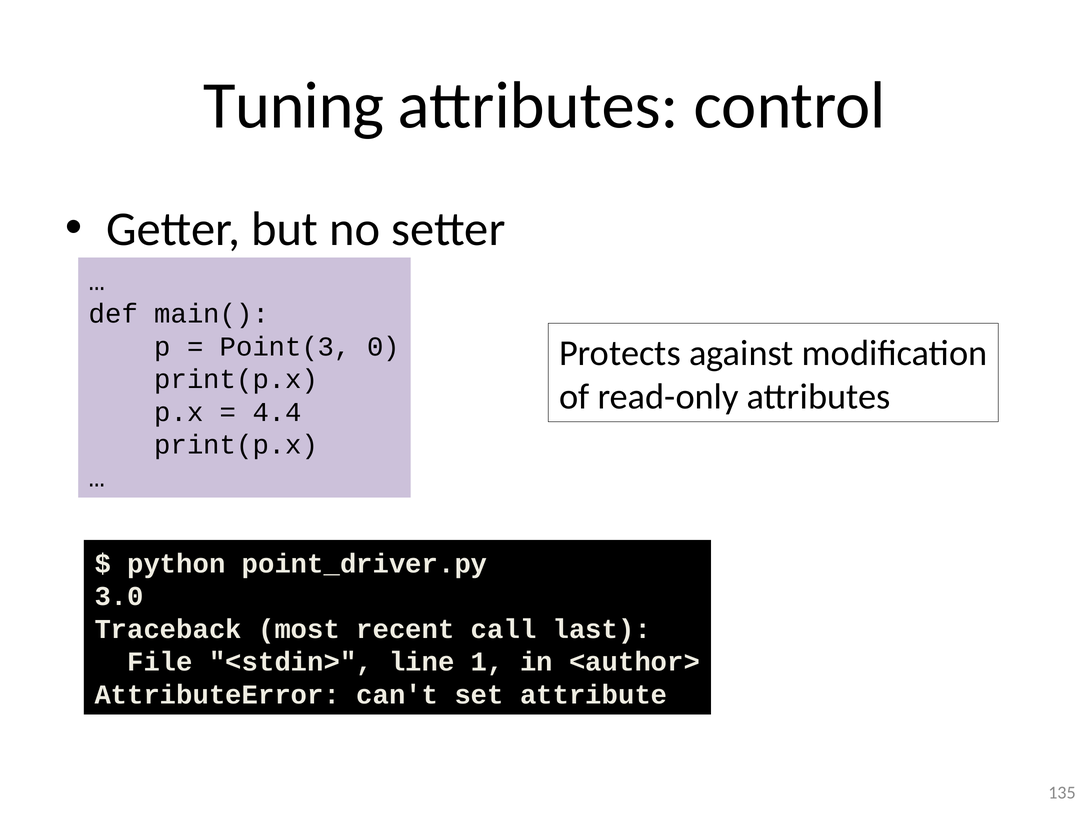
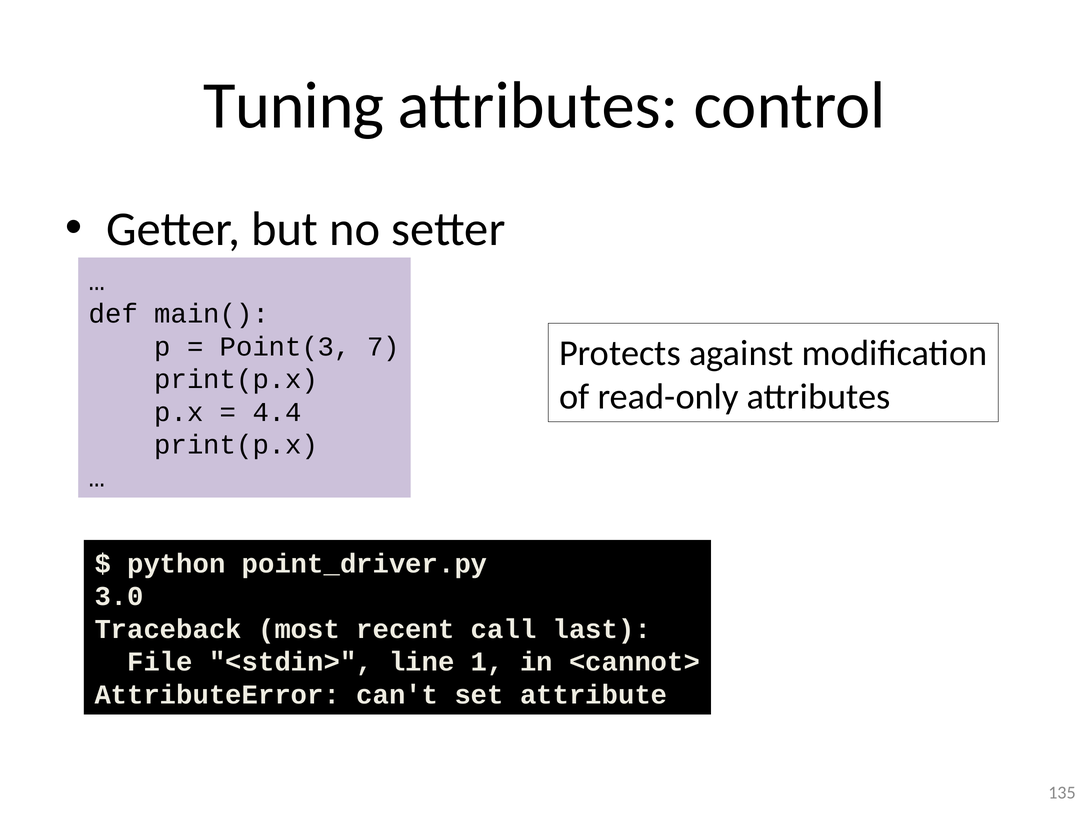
0: 0 -> 7
<author>: <author> -> <cannot>
